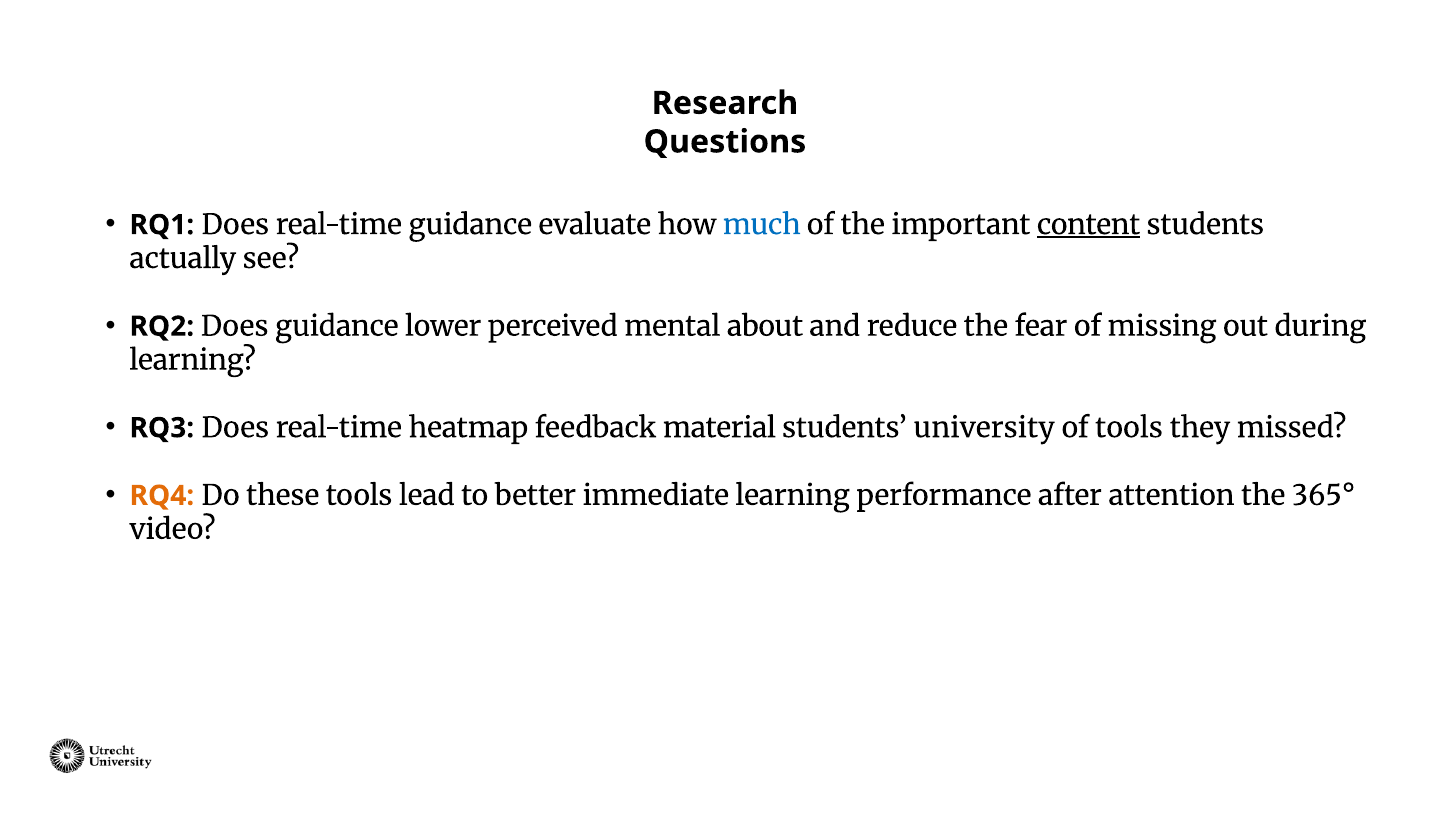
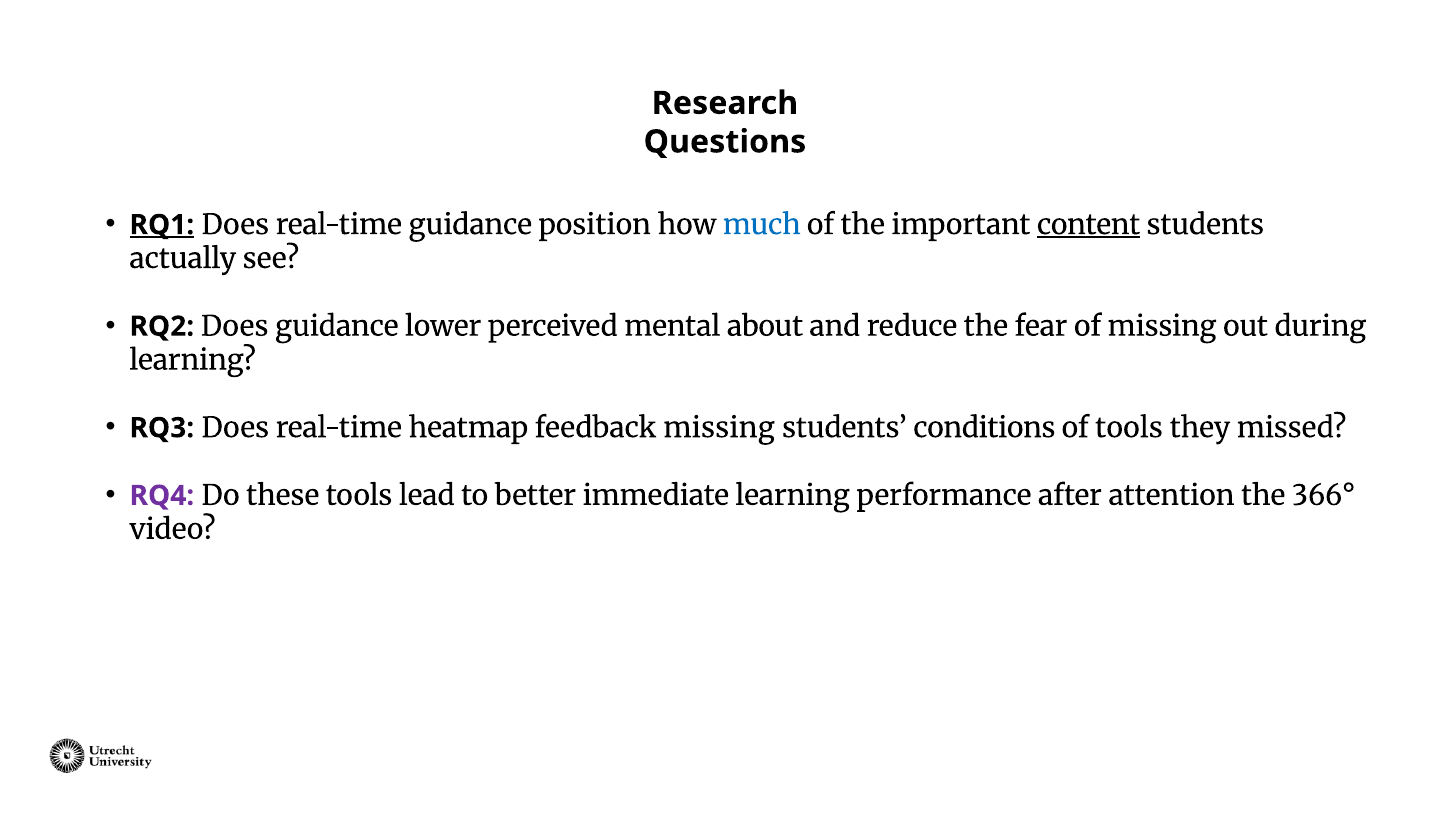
RQ1 underline: none -> present
evaluate: evaluate -> position
feedback material: material -> missing
university: university -> conditions
RQ4 colour: orange -> purple
365°: 365° -> 366°
